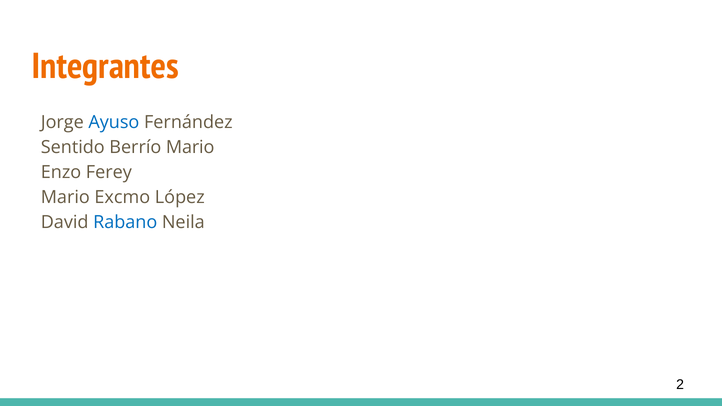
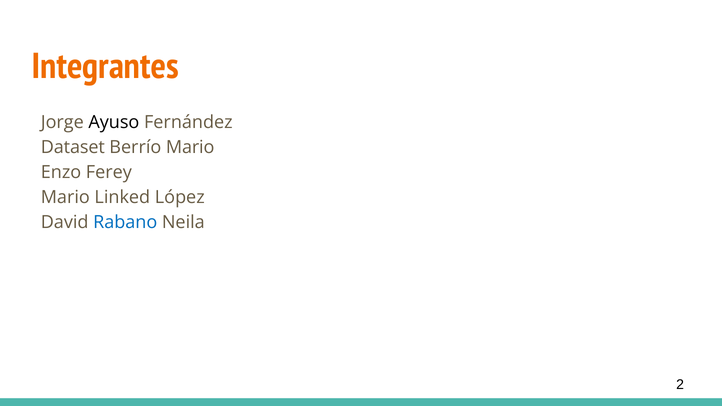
Ayuso colour: blue -> black
Sentido: Sentido -> Dataset
Excmo: Excmo -> Linked
